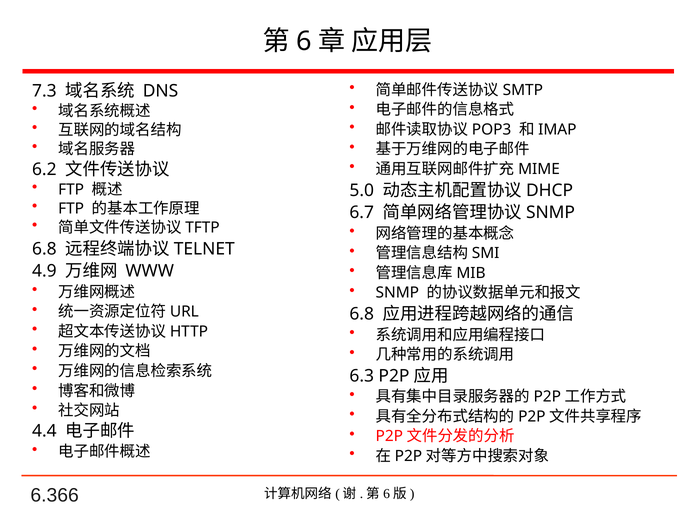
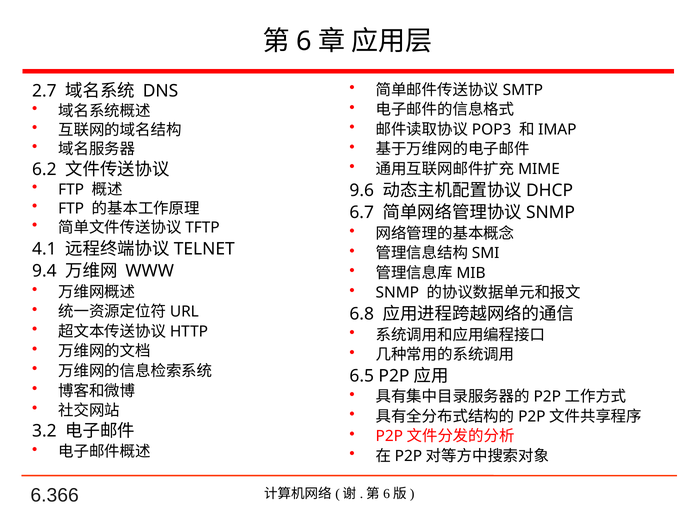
7.3: 7.3 -> 2.7
5.0: 5.0 -> 9.6
6.8 at (44, 249): 6.8 -> 4.1
4.9: 4.9 -> 9.4
6.3: 6.3 -> 6.5
4.4: 4.4 -> 3.2
